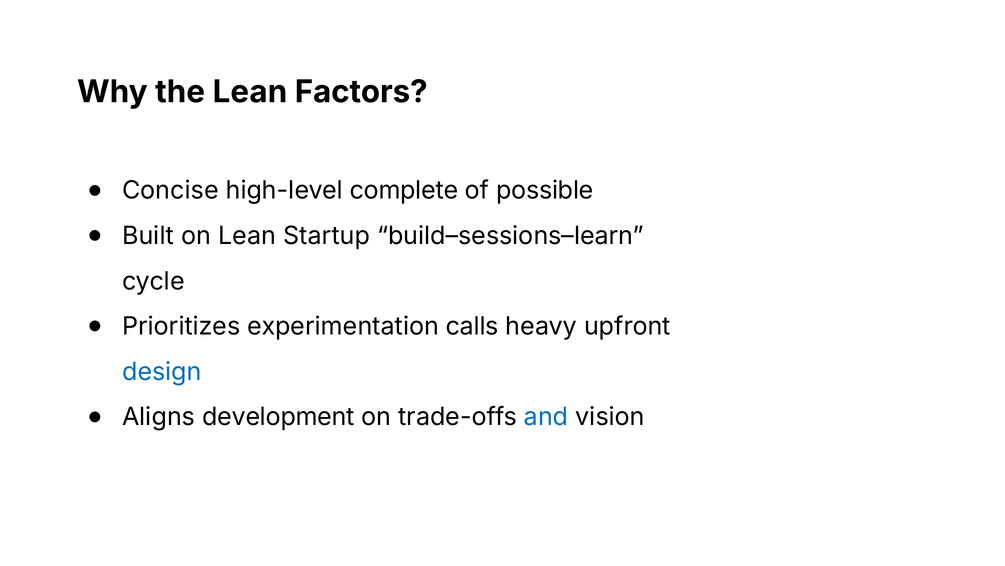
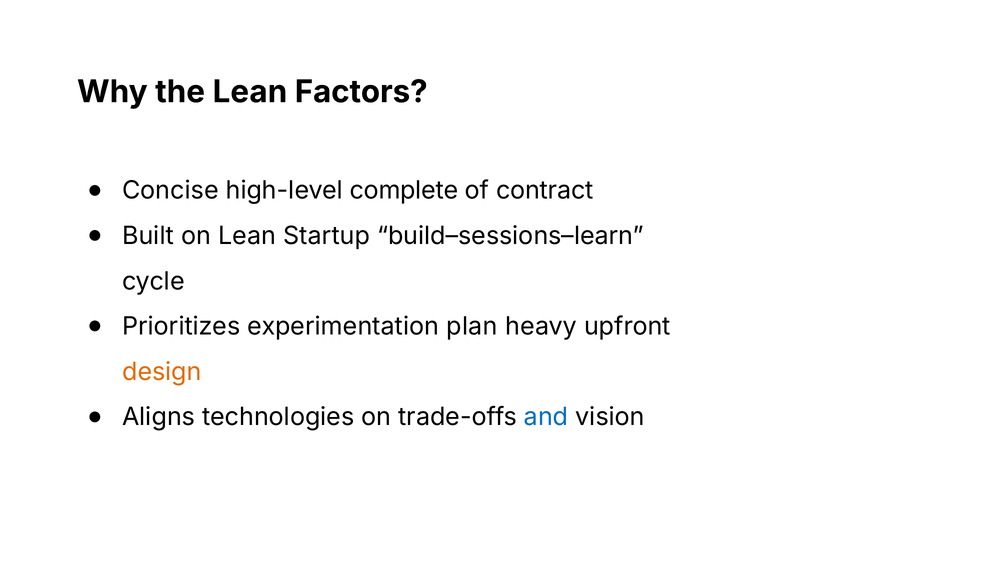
possible: possible -> contract
calls: calls -> plan
design colour: blue -> orange
development: development -> technologies
